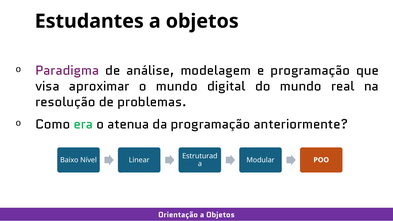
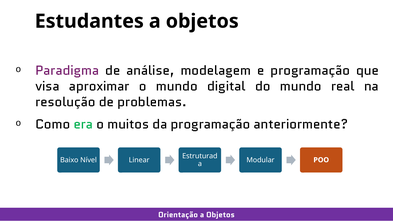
atenua: atenua -> muitos
